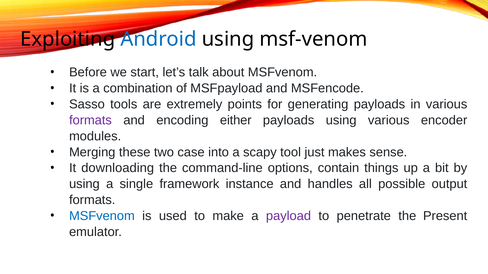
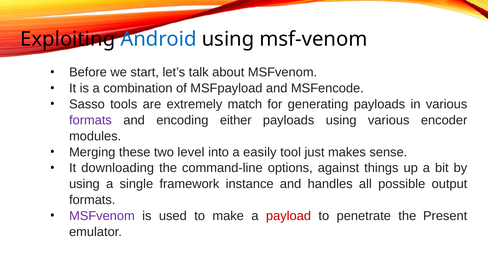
points: points -> match
case: case -> level
scapy: scapy -> easily
contain: contain -> against
MSFvenom at (102, 216) colour: blue -> purple
payload colour: purple -> red
